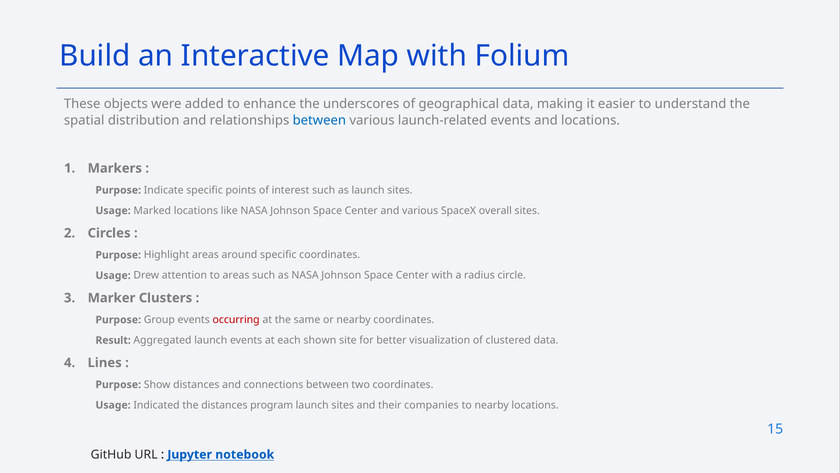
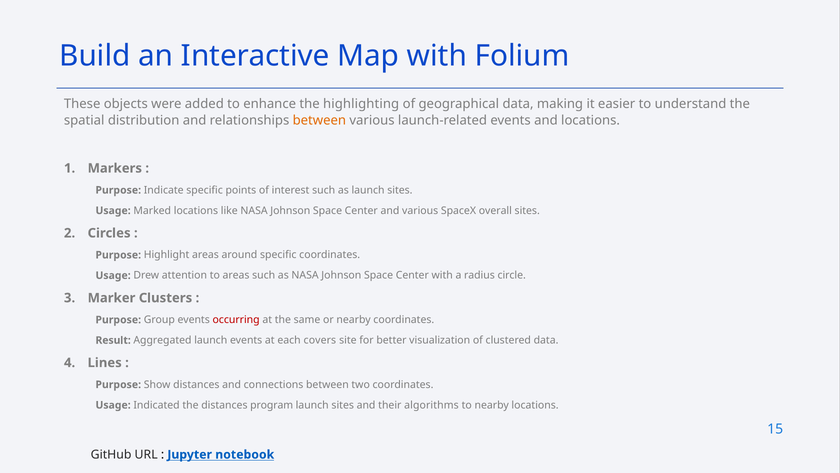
underscores: underscores -> highlighting
between at (319, 120) colour: blue -> orange
shown: shown -> covers
companies: companies -> algorithms
